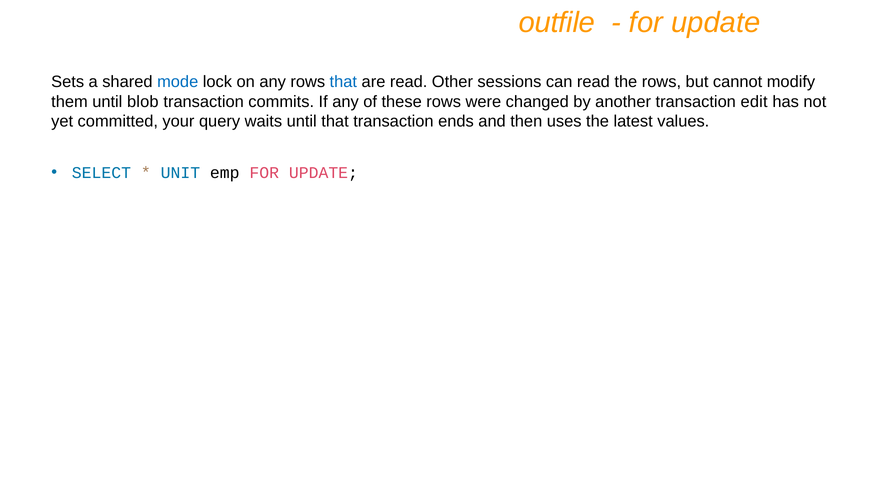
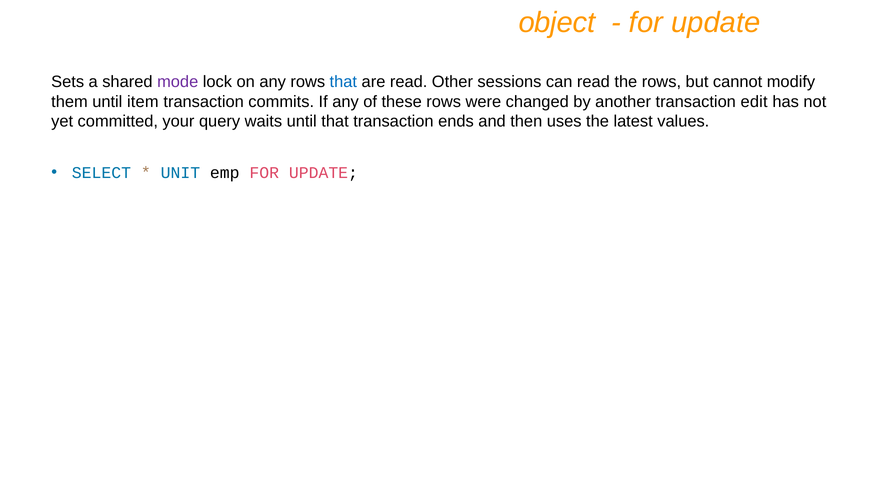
outfile: outfile -> object
mode colour: blue -> purple
blob: blob -> item
